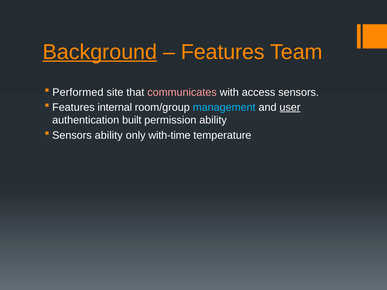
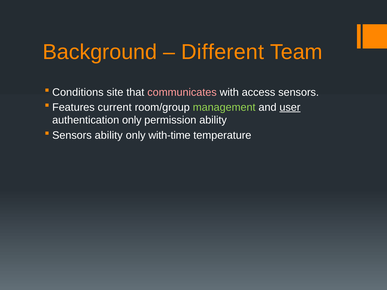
Background underline: present -> none
Features at (223, 52): Features -> Different
Performed: Performed -> Conditions
internal: internal -> current
management colour: light blue -> light green
authentication built: built -> only
